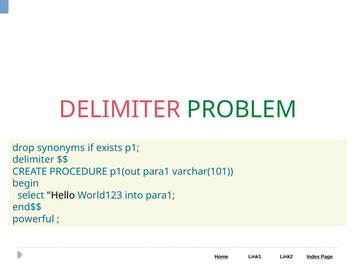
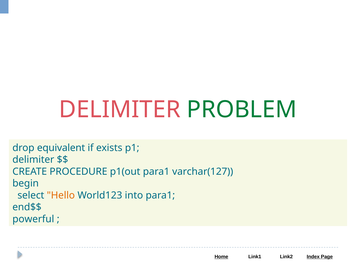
synonyms: synonyms -> equivalent
varchar(101: varchar(101 -> varchar(127
Hello colour: black -> orange
